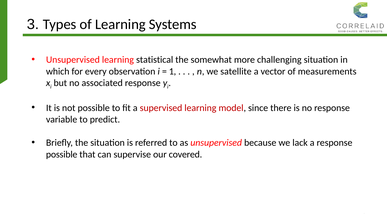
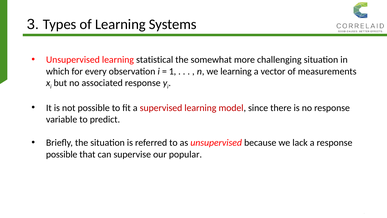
we satellite: satellite -> learning
covered: covered -> popular
